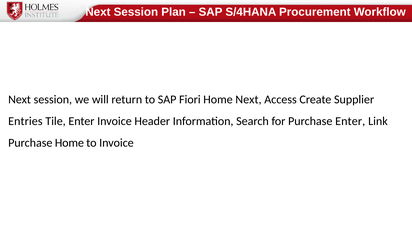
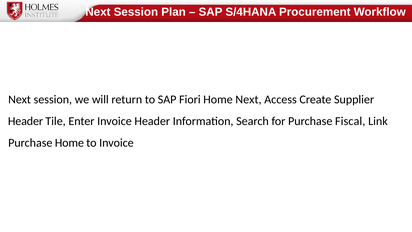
Entries at (25, 121): Entries -> Header
Purchase Enter: Enter -> Fiscal
